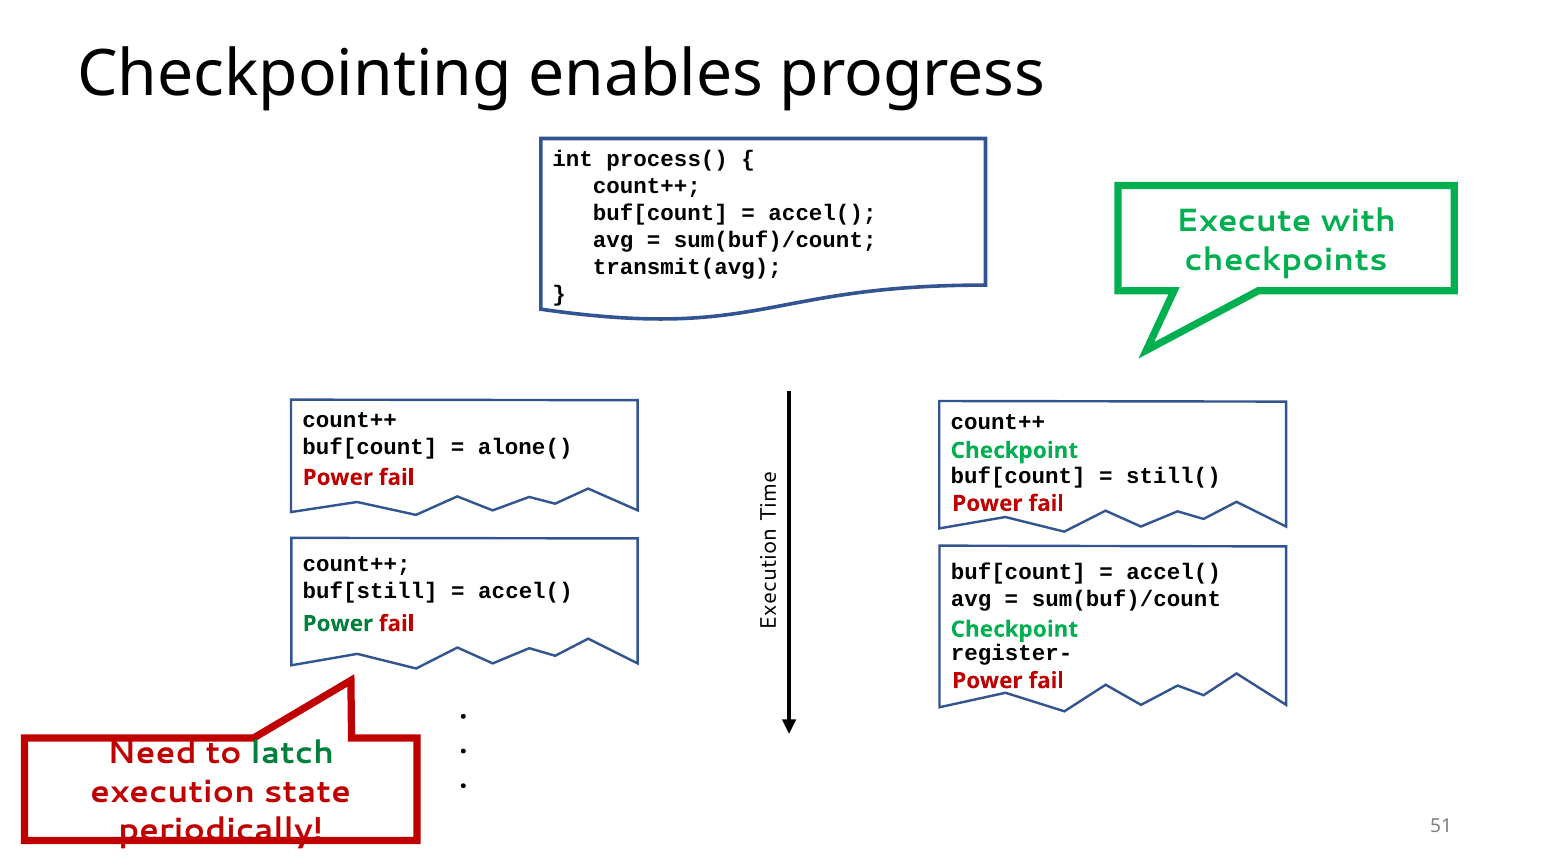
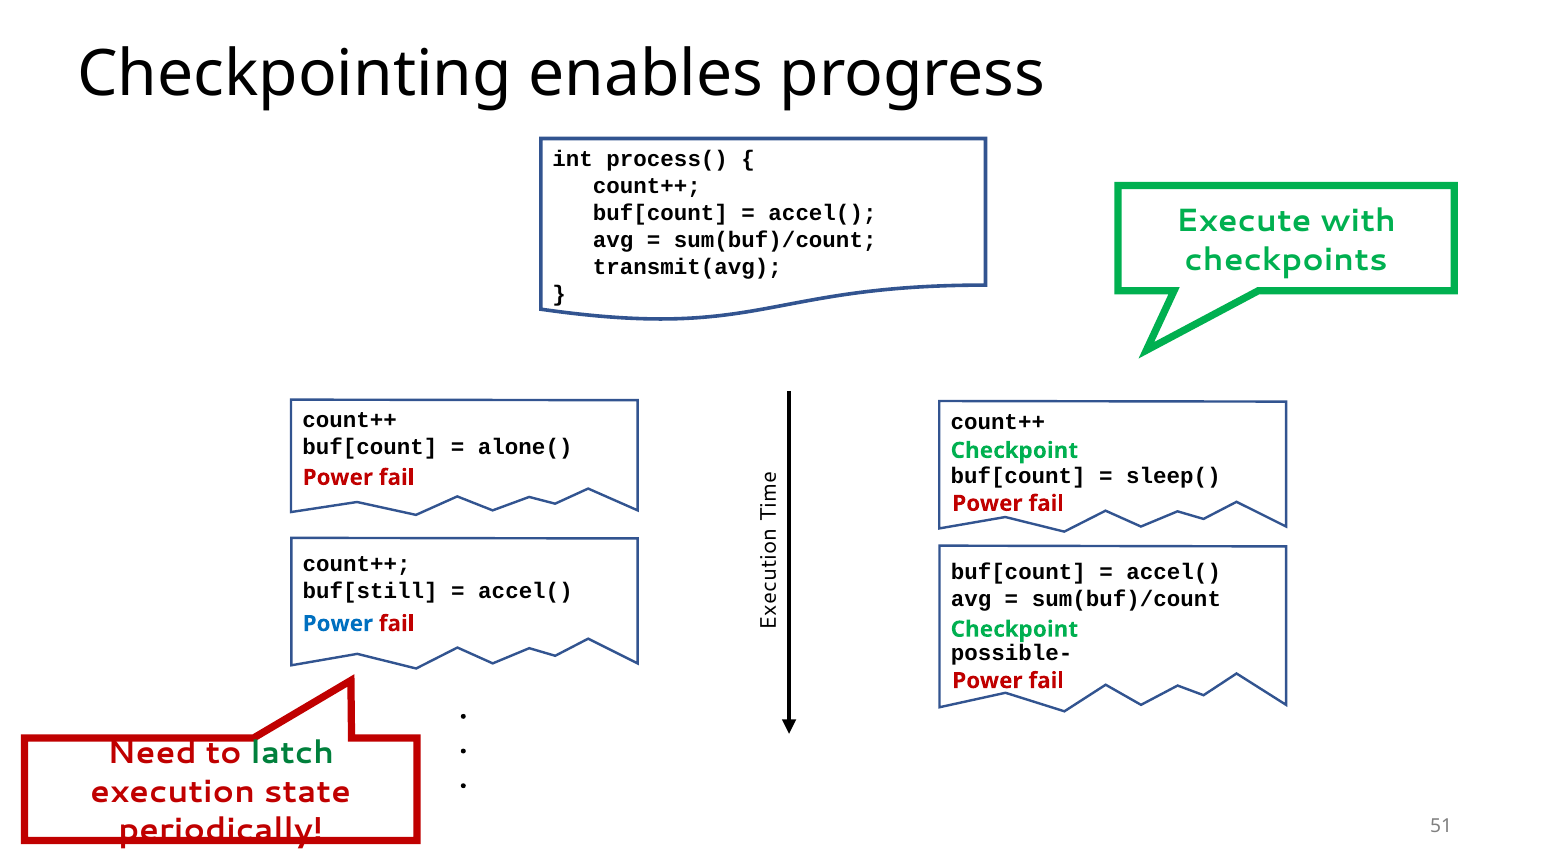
still(: still( -> sleep(
Power at (338, 624) colour: green -> blue
register-: register- -> possible-
